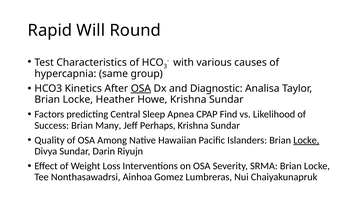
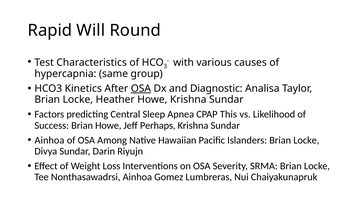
Find: Find -> This
Brian Many: Many -> Howe
Quality at (50, 140): Quality -> Ainhoa
Locke at (306, 140) underline: present -> none
